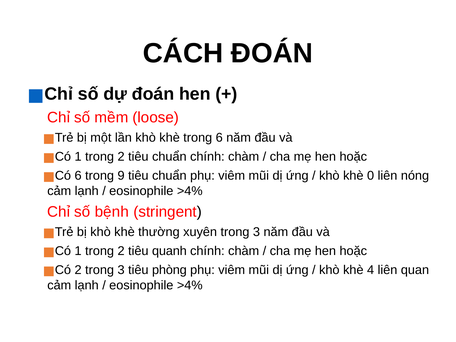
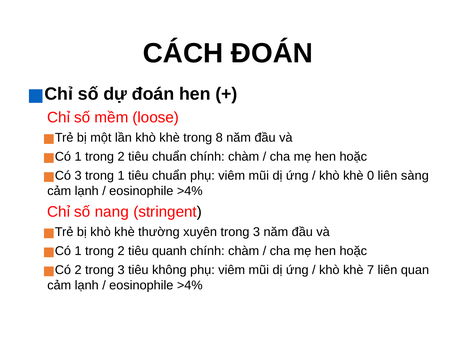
trong 6: 6 -> 8
6 at (78, 176): 6 -> 3
trong 9: 9 -> 1
nóng: nóng -> sàng
bệnh: bệnh -> nang
phòng: phòng -> không
4: 4 -> 7
